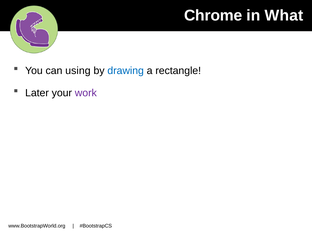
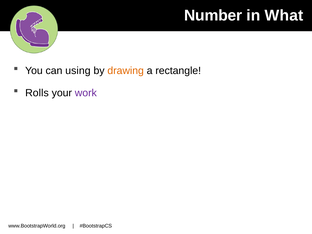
Chrome: Chrome -> Number
drawing colour: blue -> orange
Later: Later -> Rolls
